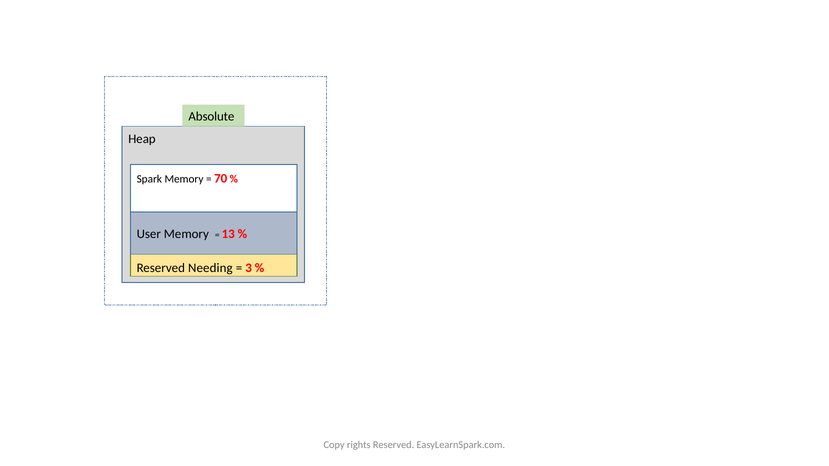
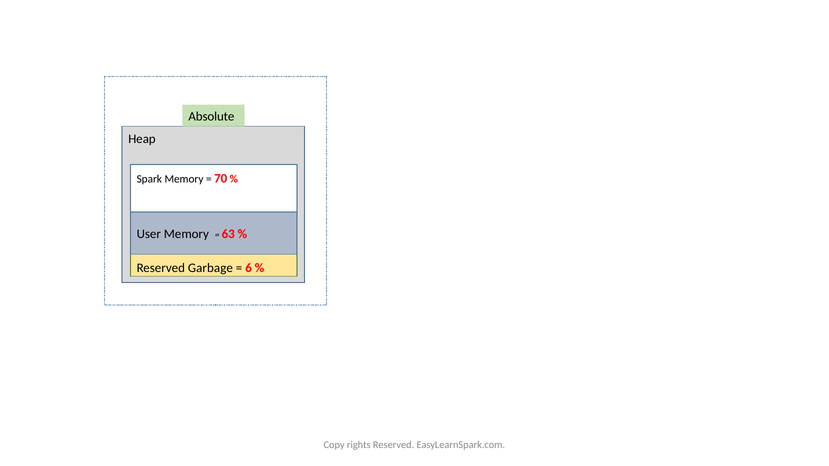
13: 13 -> 63
Needing: Needing -> Garbage
3: 3 -> 6
